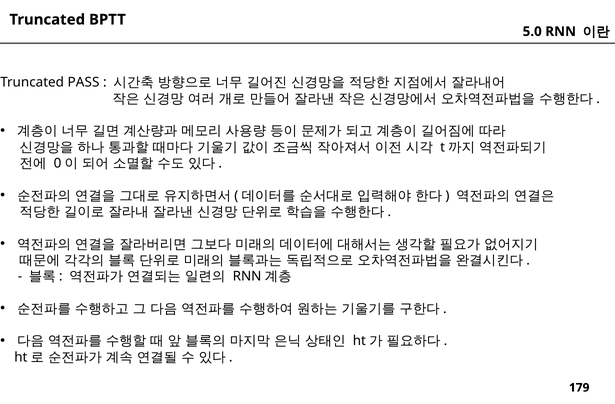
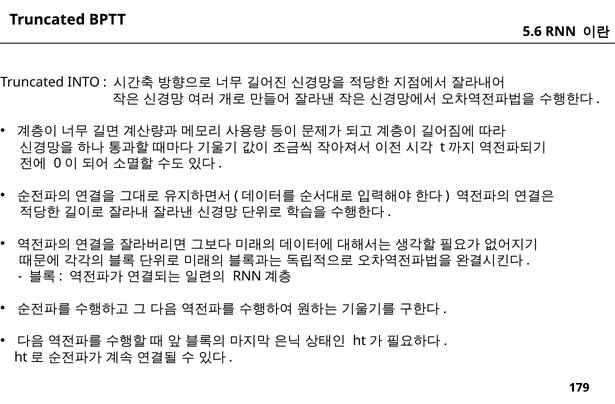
5.0: 5.0 -> 5.6
PASS: PASS -> INTO
